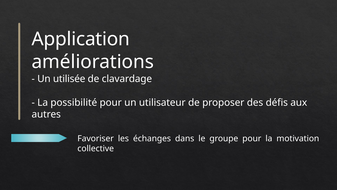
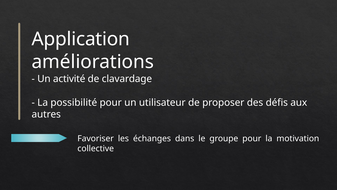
utilisée: utilisée -> activité
